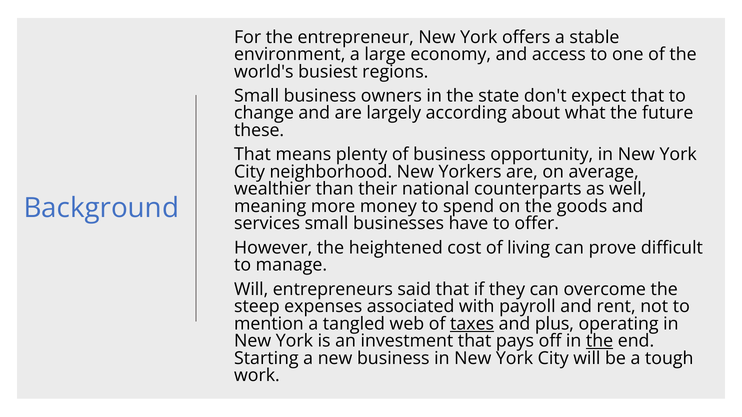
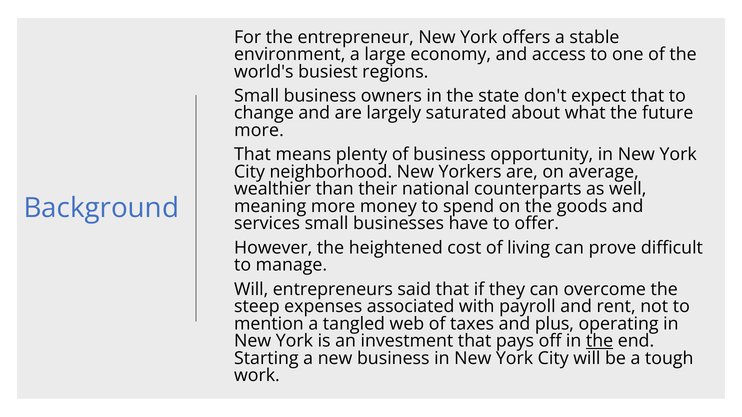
according: according -> saturated
these at (259, 130): these -> more
taxes underline: present -> none
